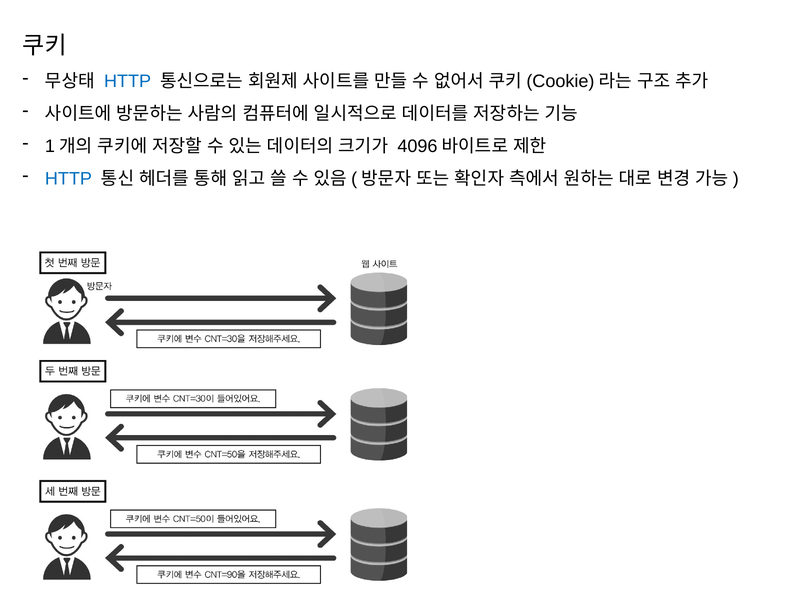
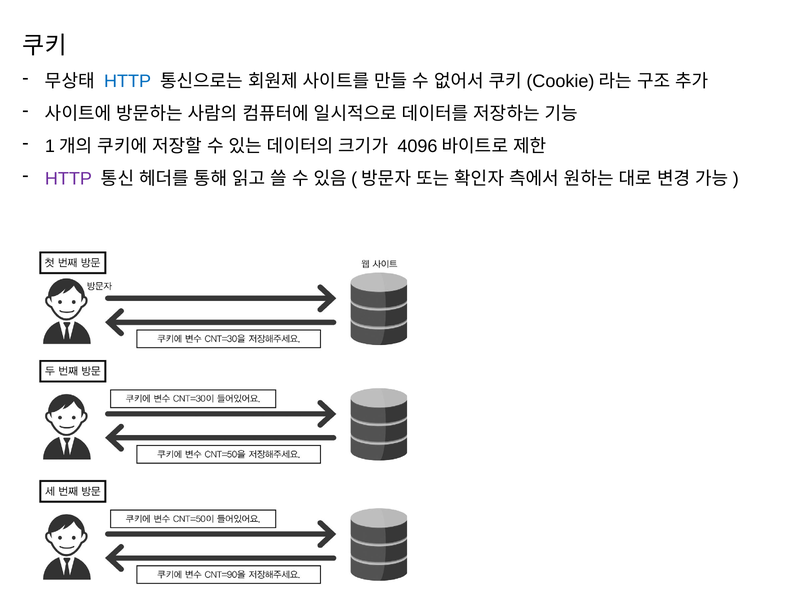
HTTP at (68, 179) colour: blue -> purple
